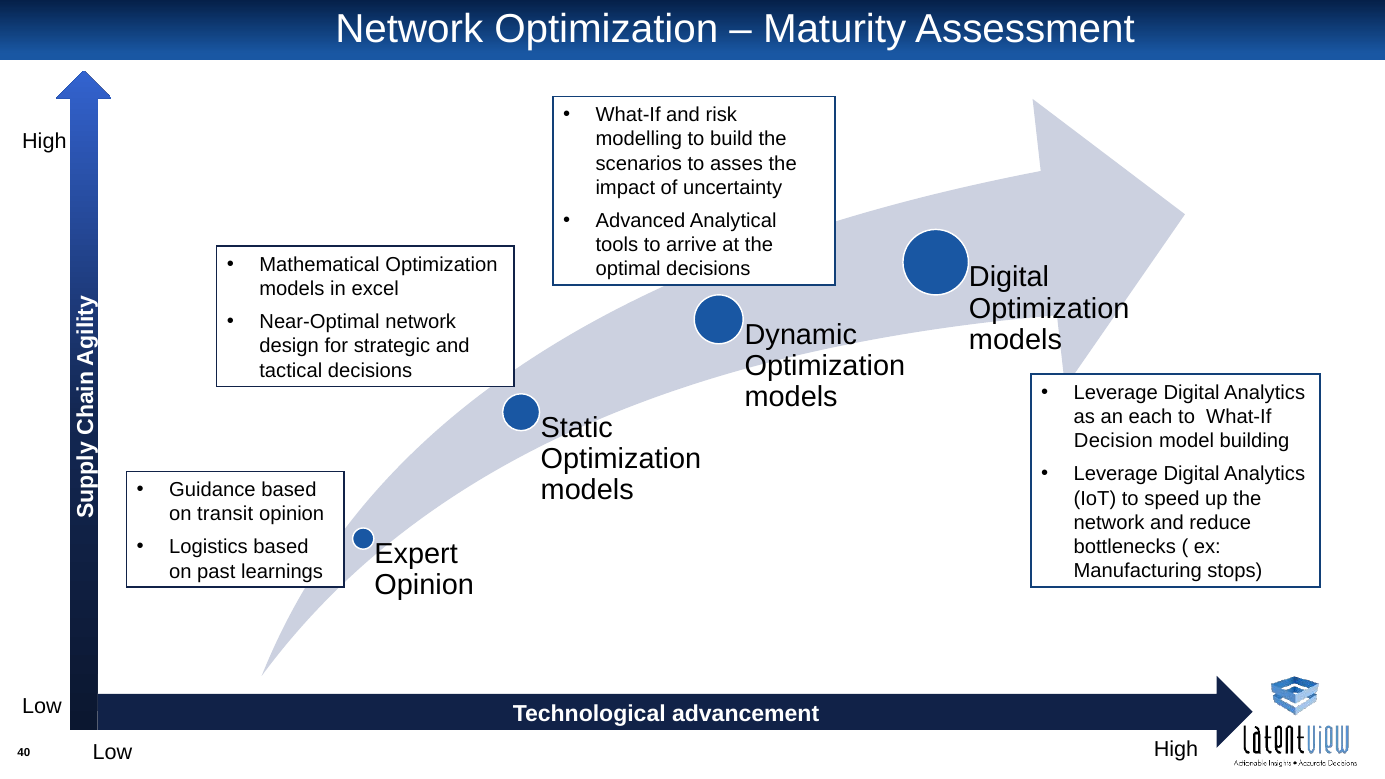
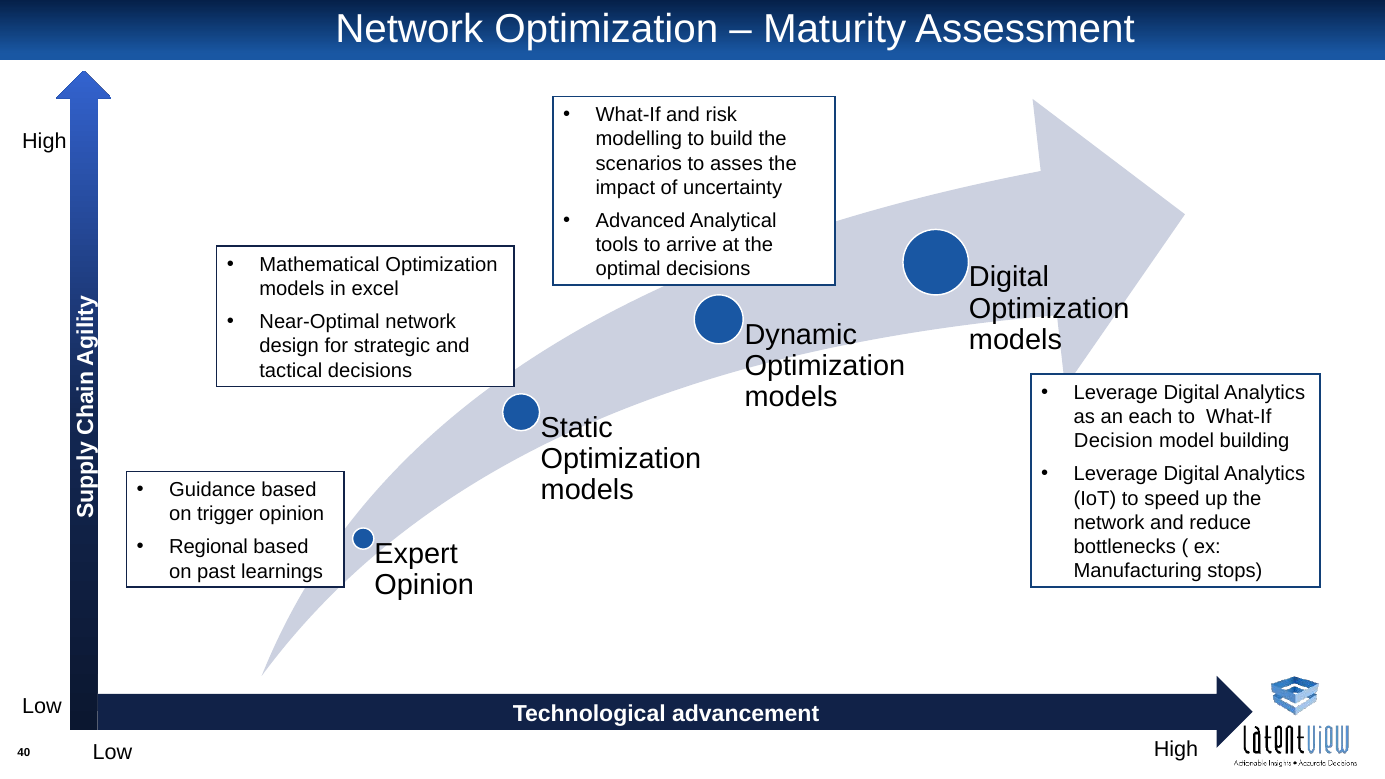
transit: transit -> trigger
Logistics: Logistics -> Regional
